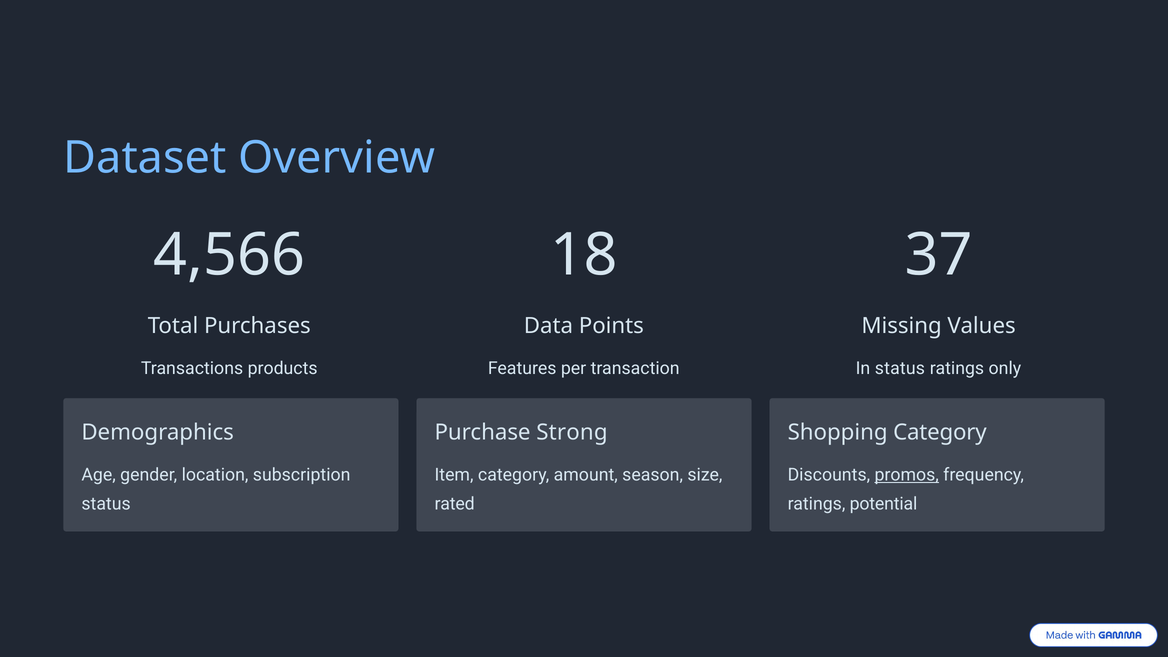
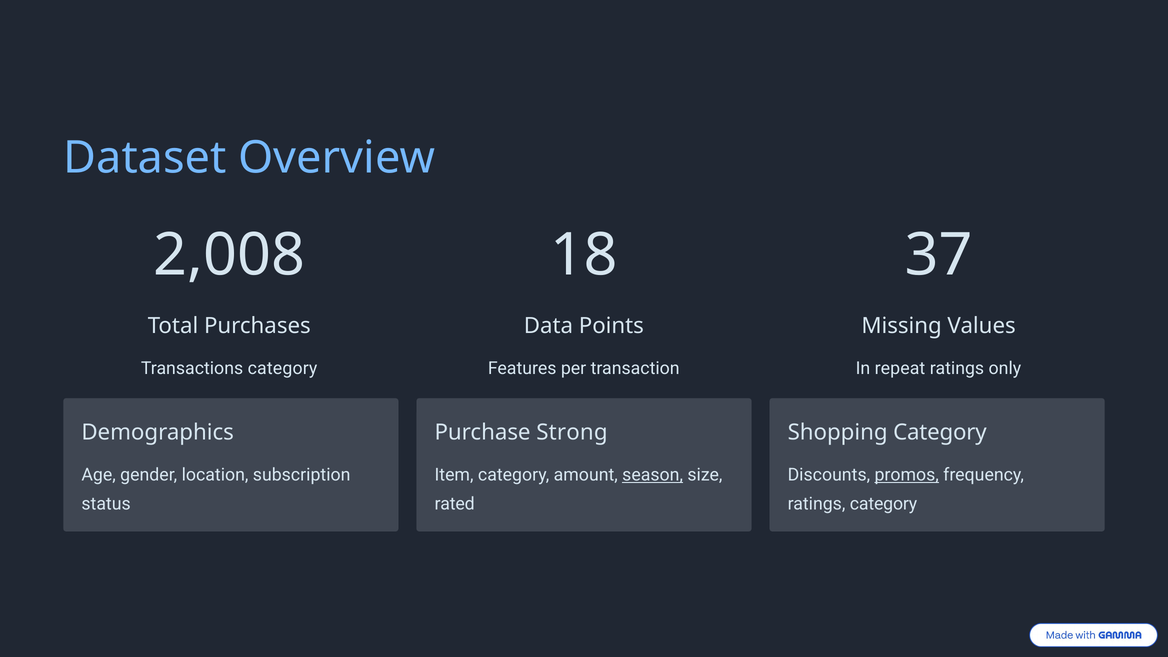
4,566: 4,566 -> 2,008
Transactions products: products -> category
In status: status -> repeat
season underline: none -> present
ratings potential: potential -> category
